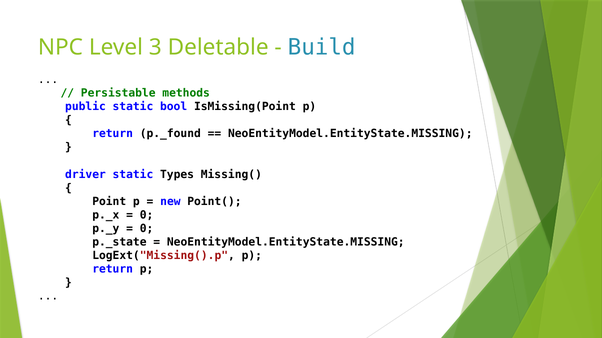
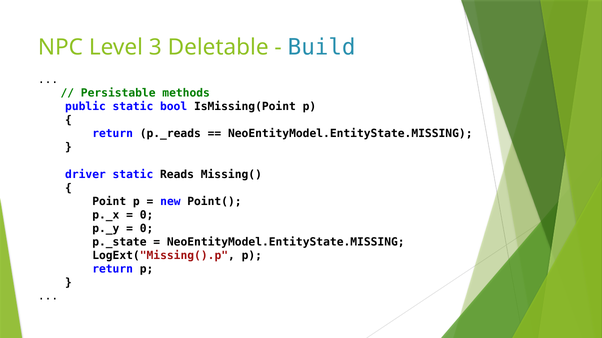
p._found: p._found -> p._reads
Types: Types -> Reads
